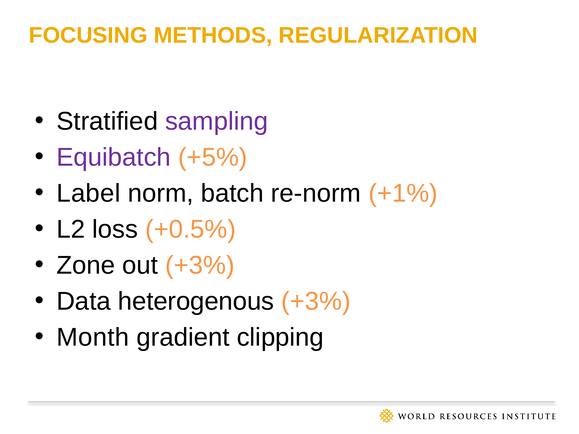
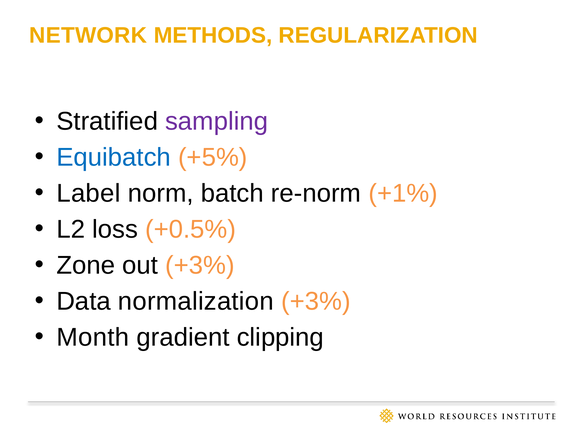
FOCUSING: FOCUSING -> NETWORK
Equibatch colour: purple -> blue
heterogenous: heterogenous -> normalization
